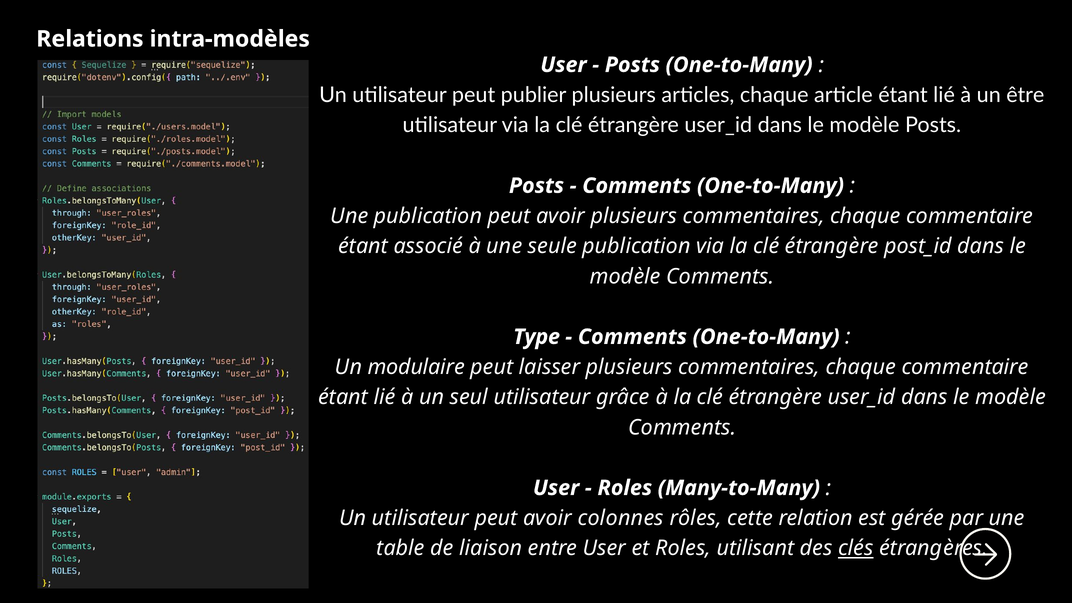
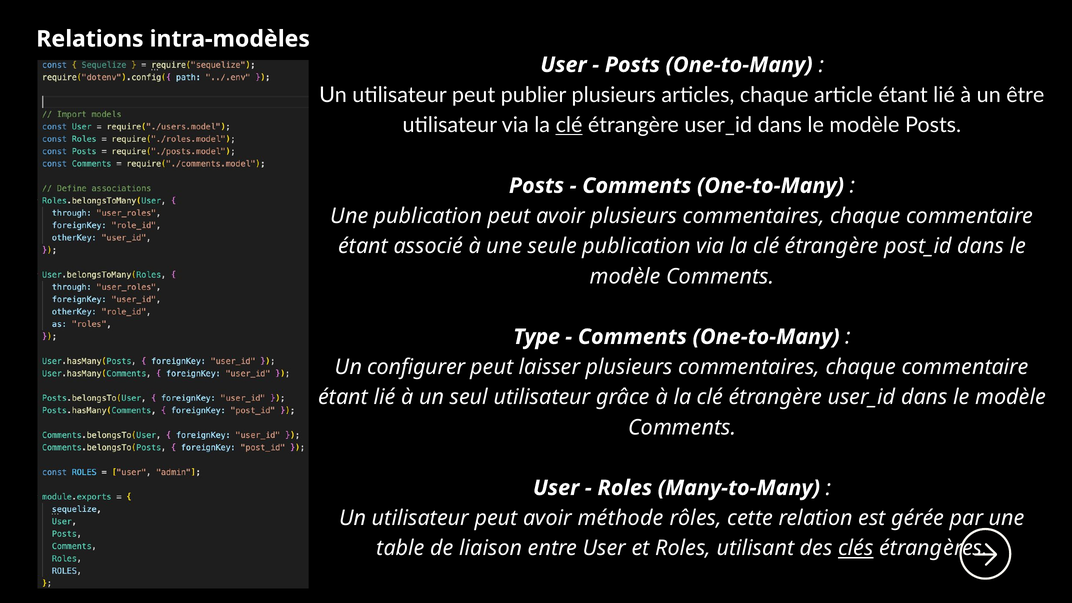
clé at (569, 125) underline: none -> present
modulaire: modulaire -> configurer
colonnes: colonnes -> méthode
